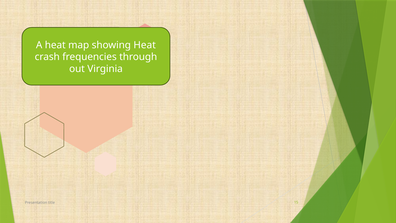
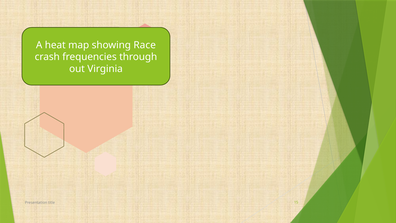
showing Heat: Heat -> Race
